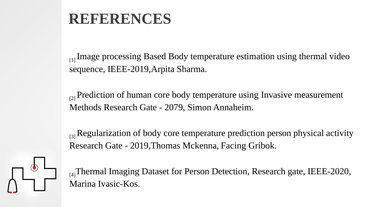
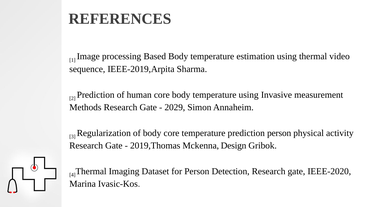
2079: 2079 -> 2029
Facing: Facing -> Design
